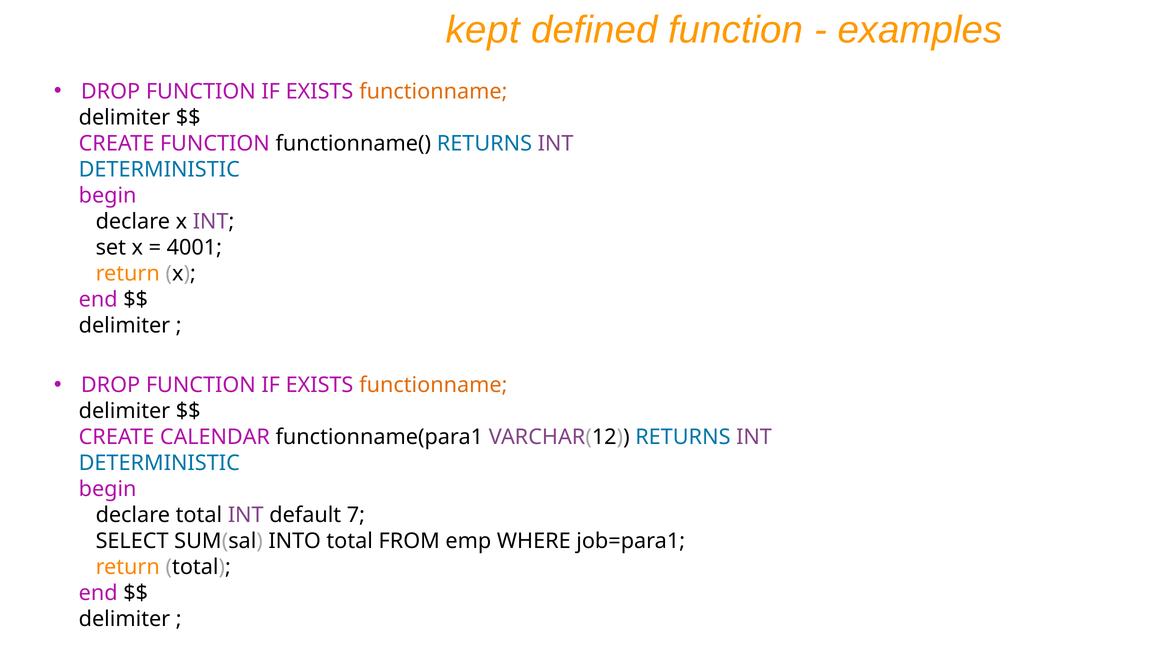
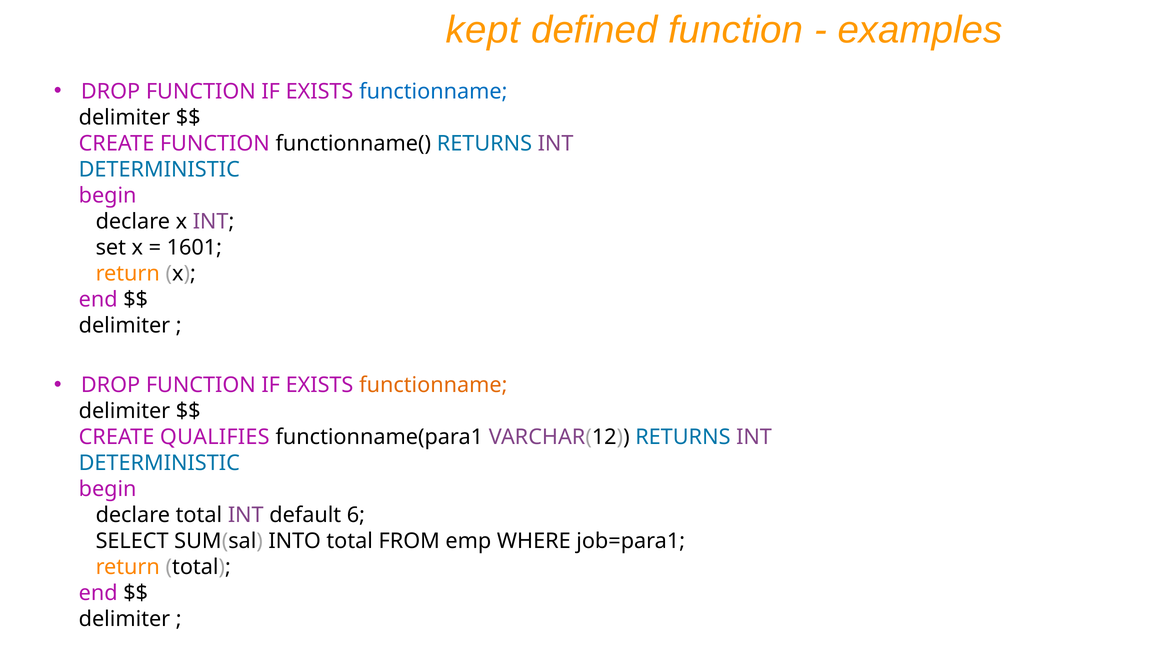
functionname at (433, 92) colour: orange -> blue
4001: 4001 -> 1601
CALENDAR: CALENDAR -> QUALIFIES
7: 7 -> 6
